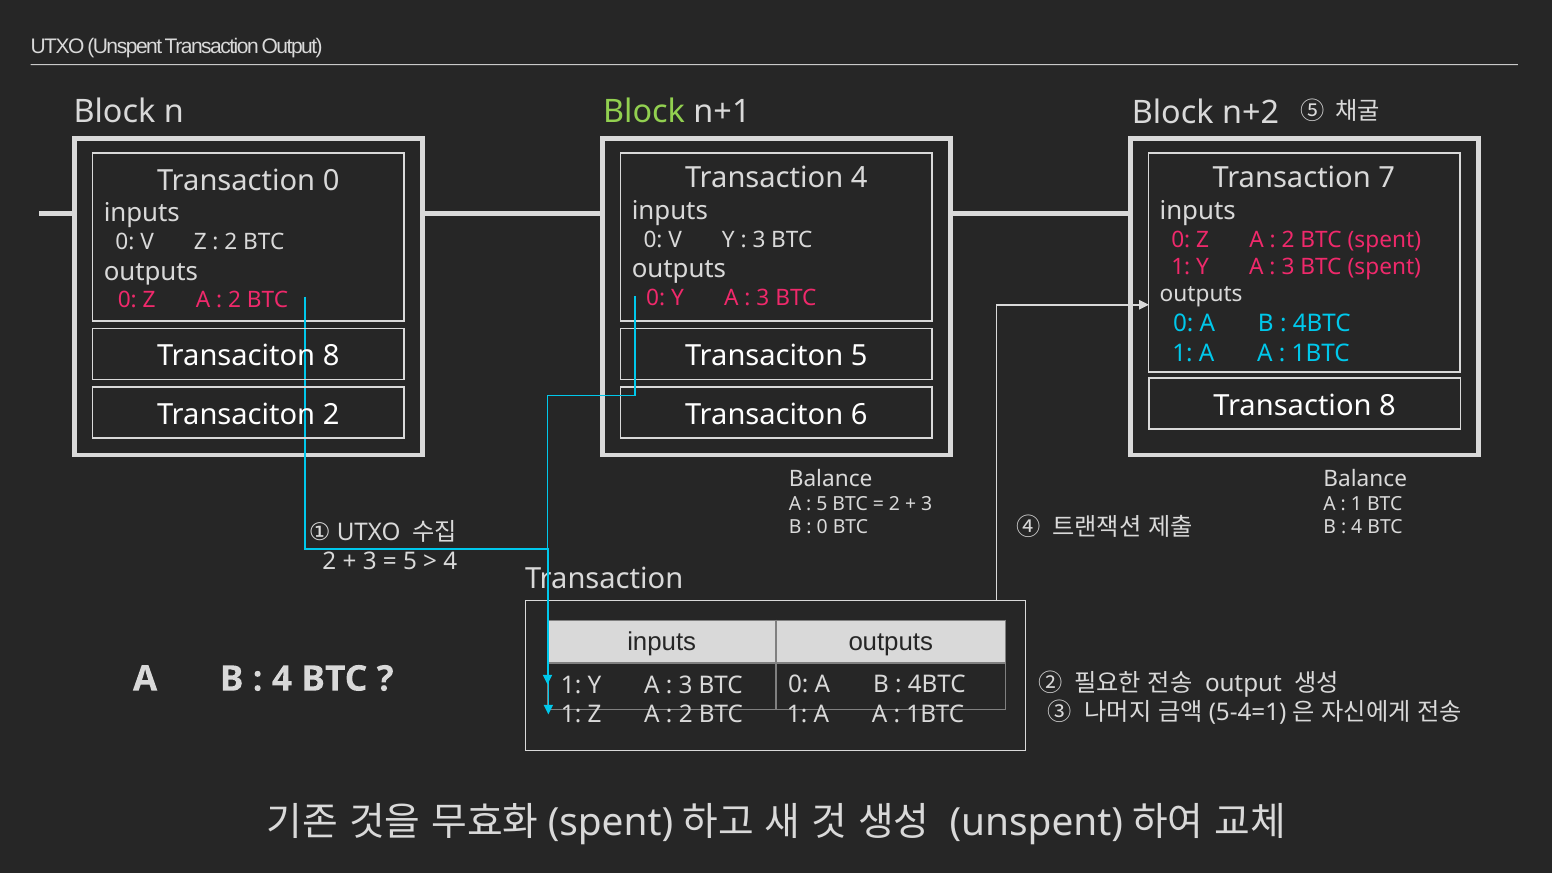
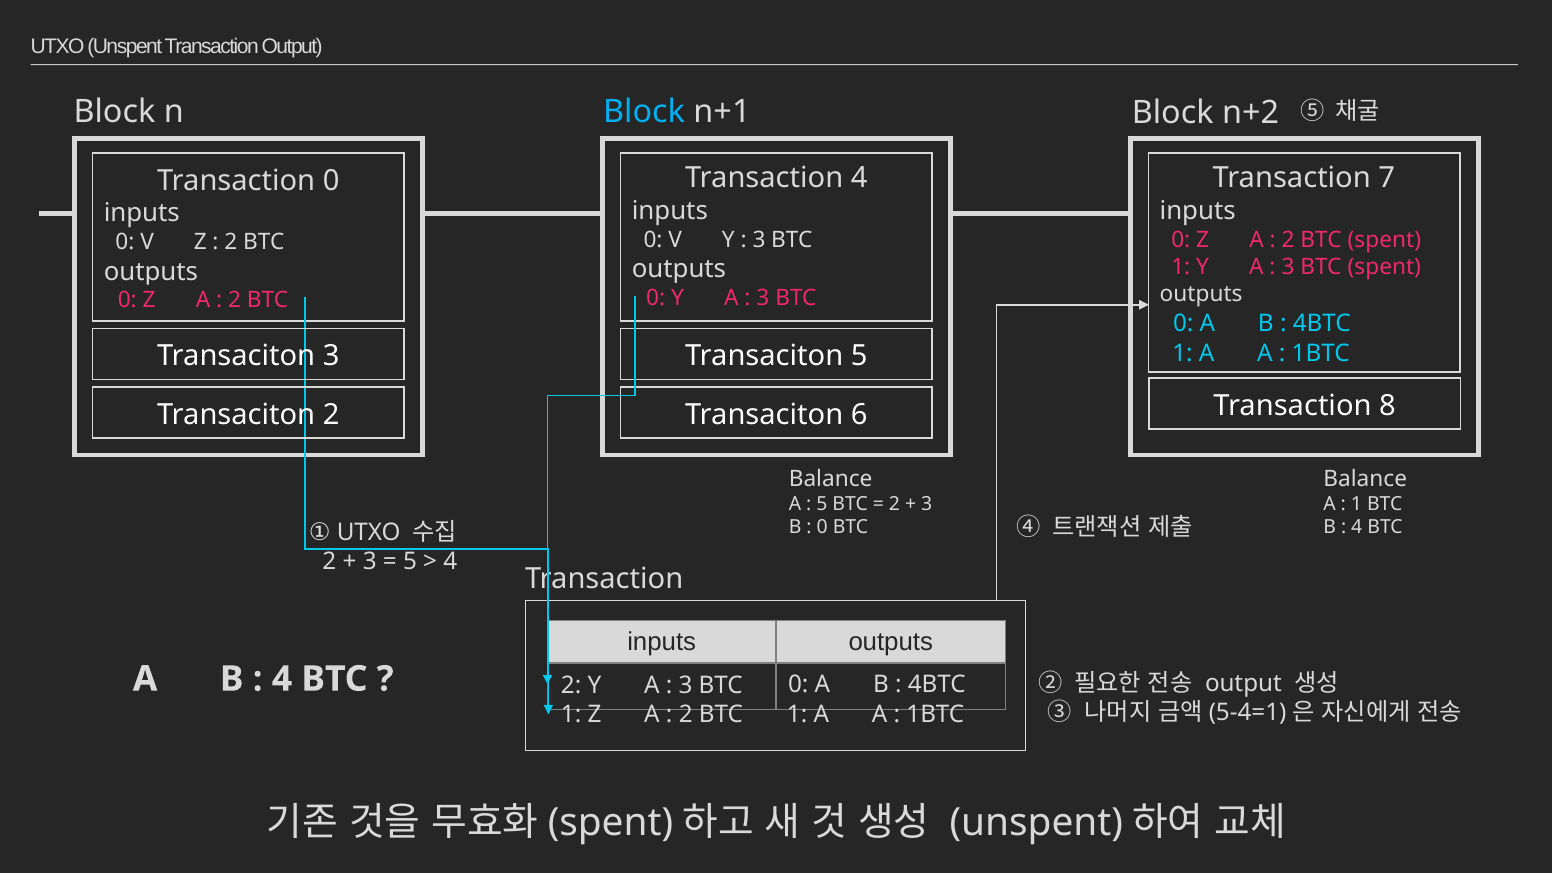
Block at (644, 112) colour: light green -> light blue
Transaciton 8: 8 -> 3
1 at (571, 685): 1 -> 2
